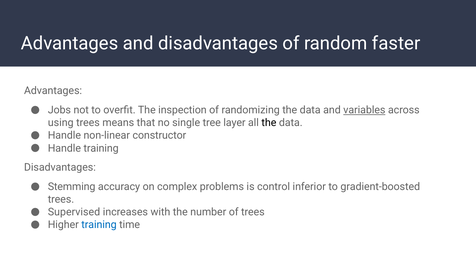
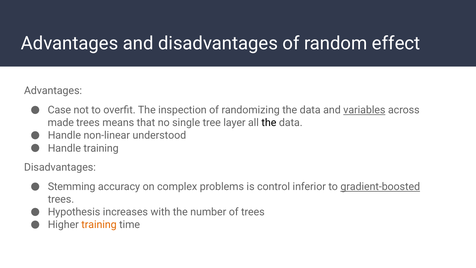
faster: faster -> effect
Jobs: Jobs -> Case
using: using -> made
constructor: constructor -> understood
gradient-boosted underline: none -> present
Supervised: Supervised -> Hypothesis
training at (99, 225) colour: blue -> orange
